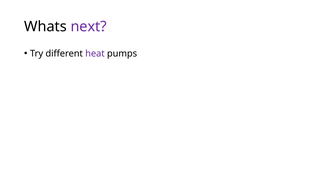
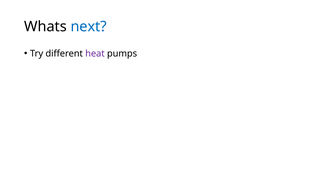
next colour: purple -> blue
